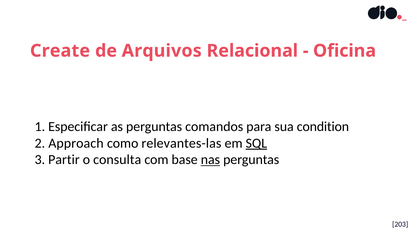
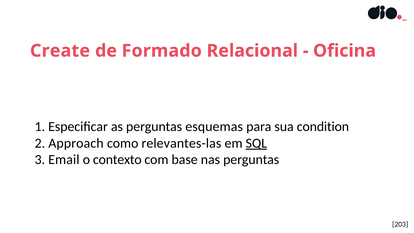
Arquivos: Arquivos -> Formado
comandos: comandos -> esquemas
Partir: Partir -> Email
consulta: consulta -> contexto
nas underline: present -> none
